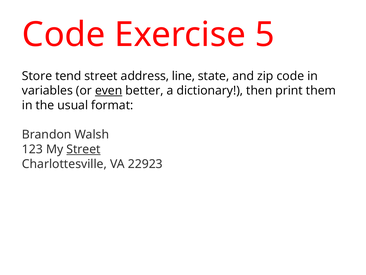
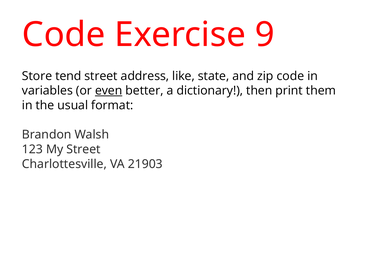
5: 5 -> 9
line: line -> like
Street at (84, 149) underline: present -> none
22923: 22923 -> 21903
